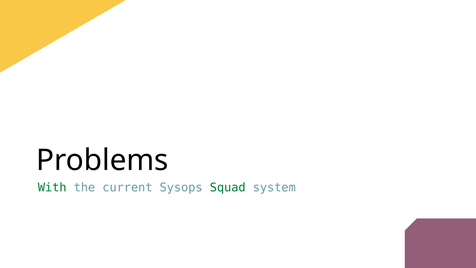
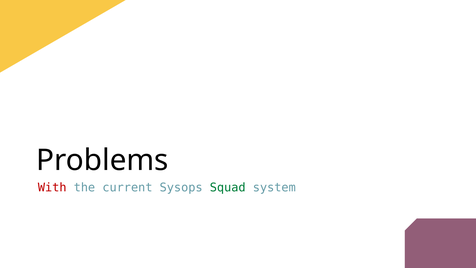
With colour: green -> red
